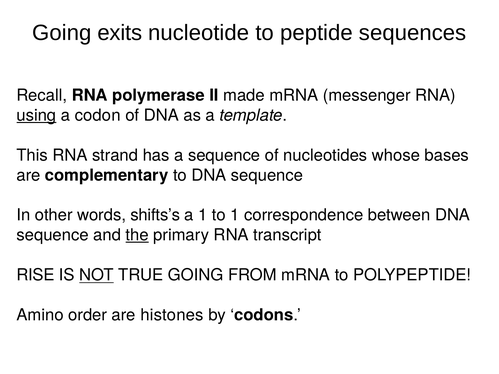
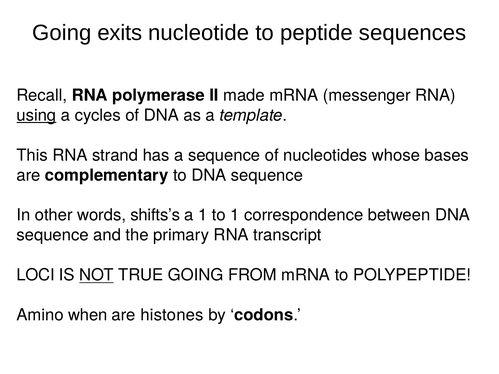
codon: codon -> cycles
the underline: present -> none
RISE: RISE -> LOCI
order: order -> when
